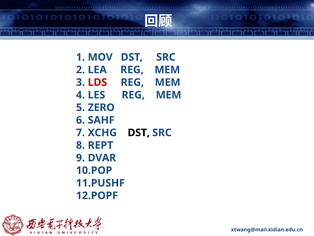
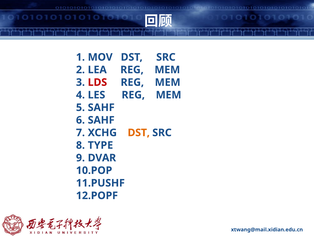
ZERO at (101, 107): ZERO -> SAHF
DST at (139, 132) colour: black -> orange
REPT: REPT -> TYPE
